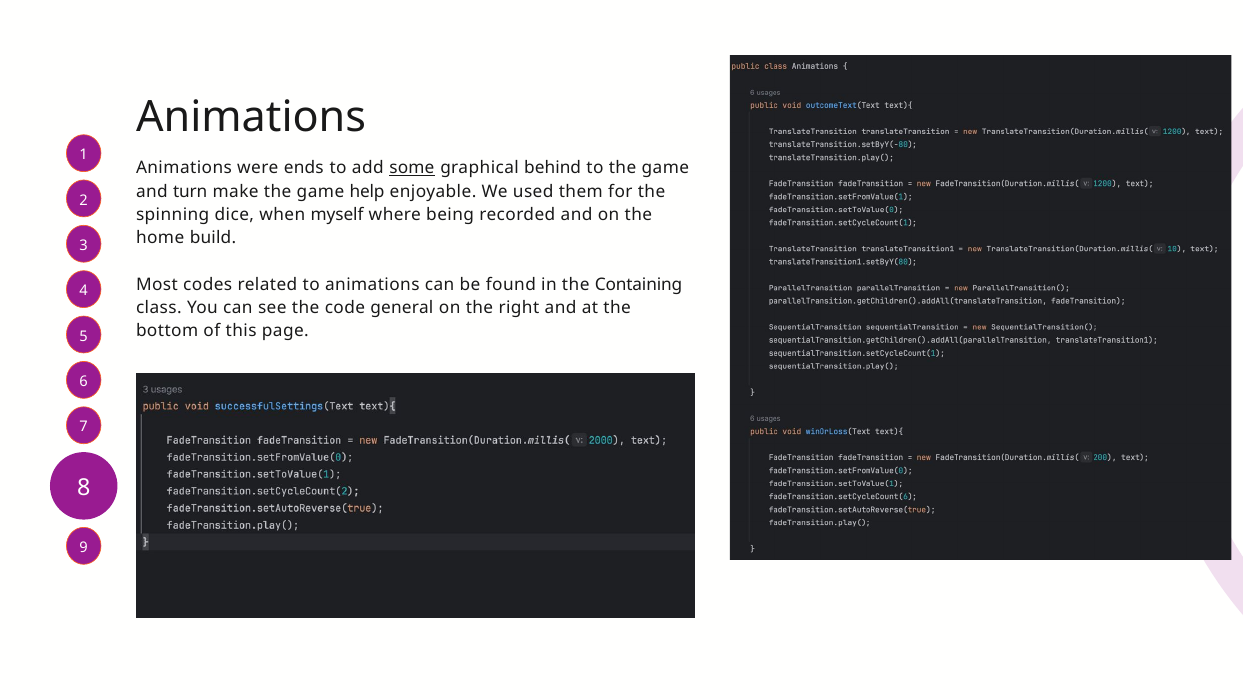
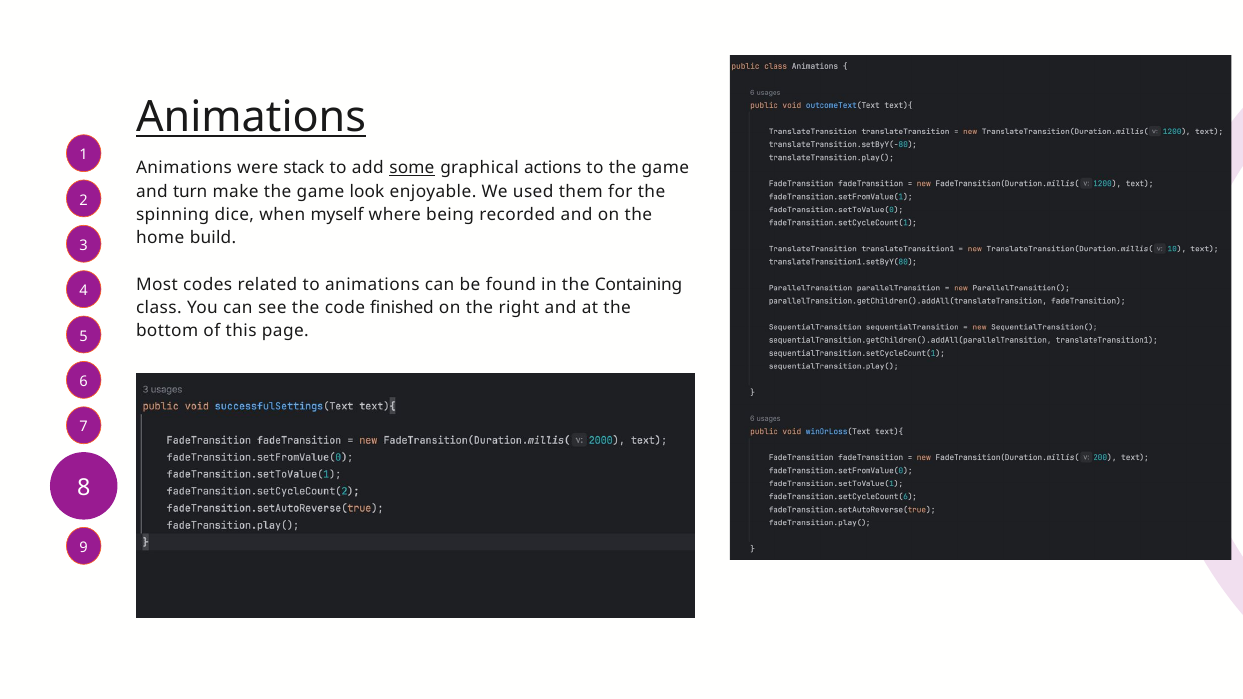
Animations at (251, 117) underline: none -> present
ends: ends -> stack
behind: behind -> actions
help: help -> look
general: general -> finished
